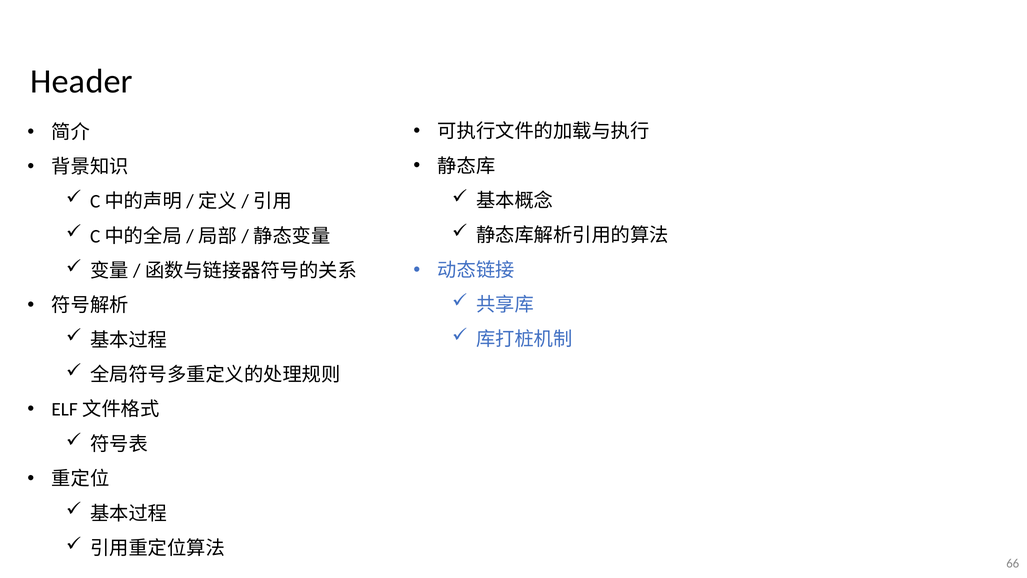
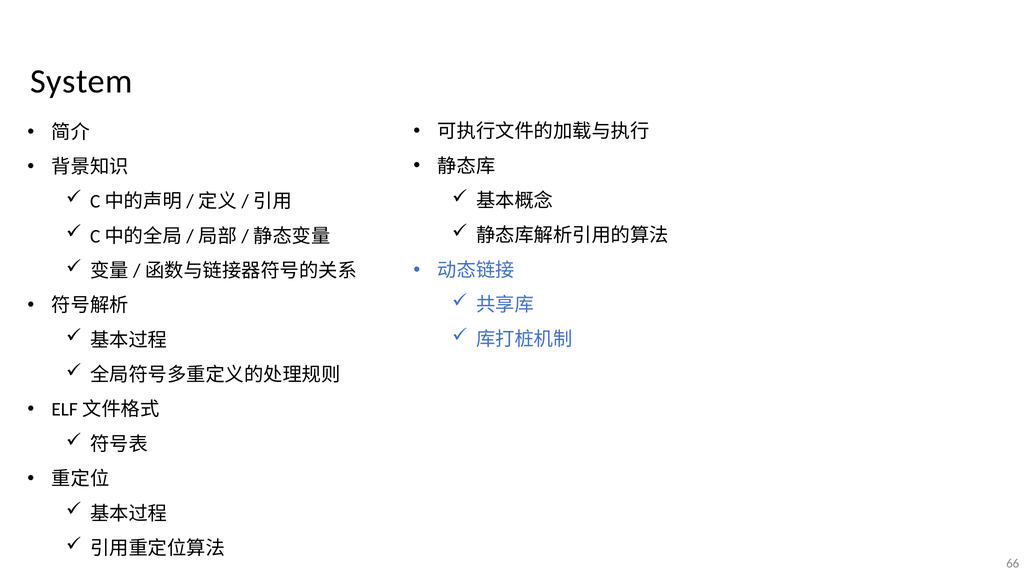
Header: Header -> System
